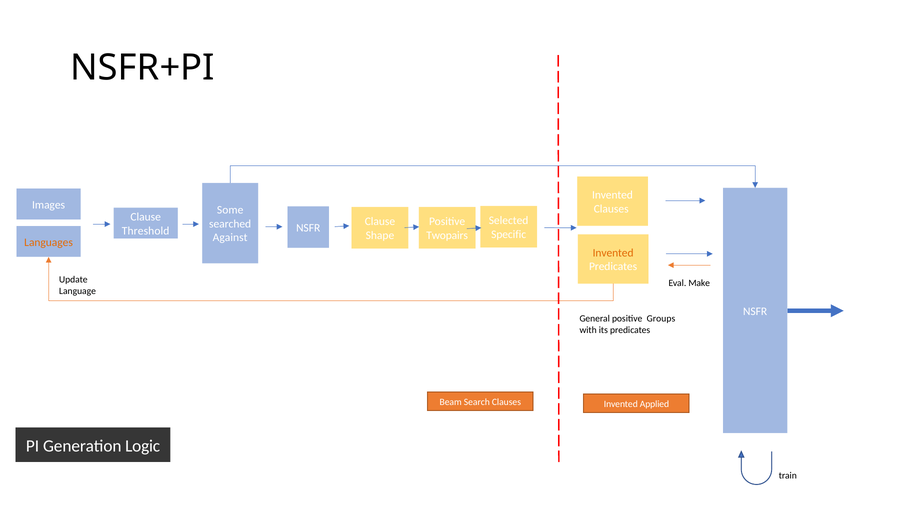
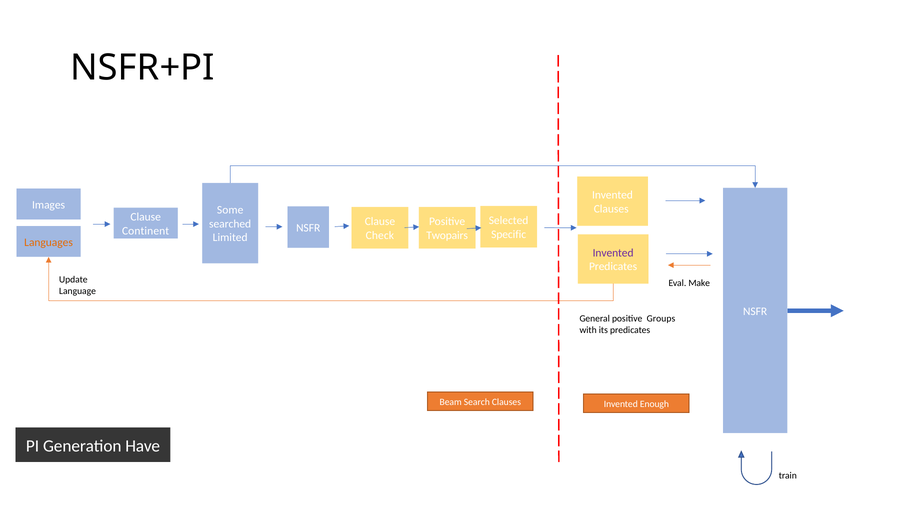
Threshold: Threshold -> Continent
Shape: Shape -> Check
Against: Against -> Limited
Invented at (613, 253) colour: orange -> purple
Applied: Applied -> Enough
Logic: Logic -> Have
